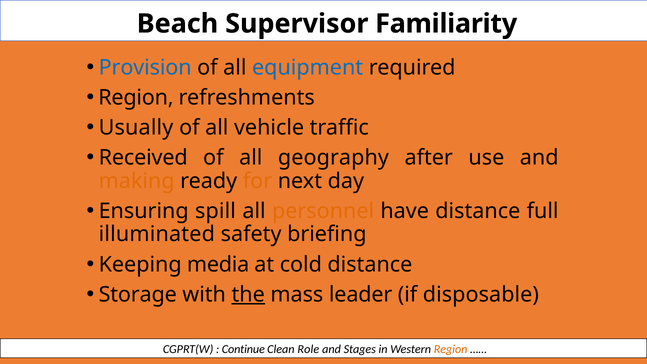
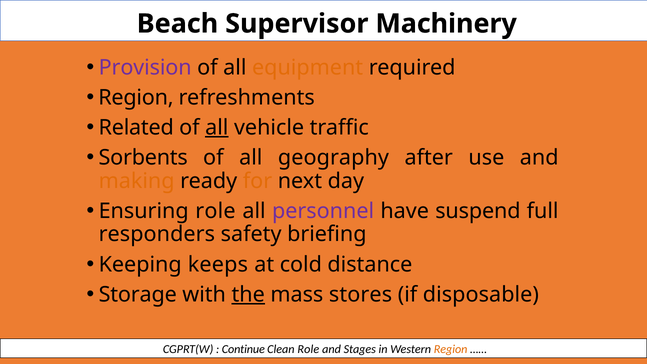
Familiarity: Familiarity -> Machinery
Provision colour: blue -> purple
equipment colour: blue -> orange
Usually: Usually -> Related
all at (217, 128) underline: none -> present
Received: Received -> Sorbents
Ensuring spill: spill -> role
personnel colour: orange -> purple
have distance: distance -> suspend
illuminated: illuminated -> responders
media: media -> keeps
leader: leader -> stores
